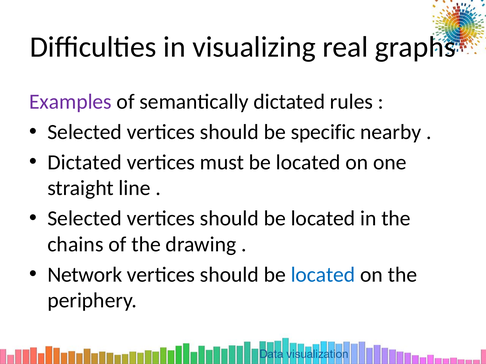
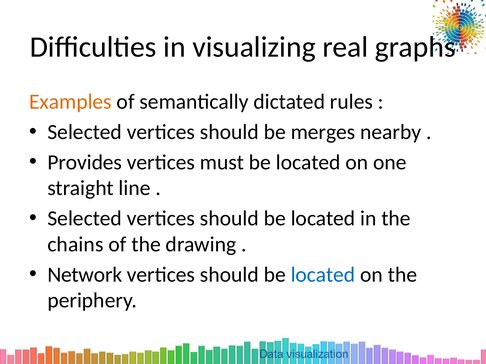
Examples colour: purple -> orange
specific: specific -> merges
Dictated at (85, 163): Dictated -> Provides
